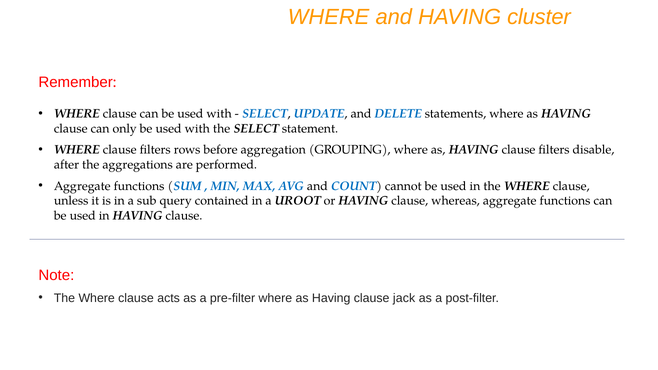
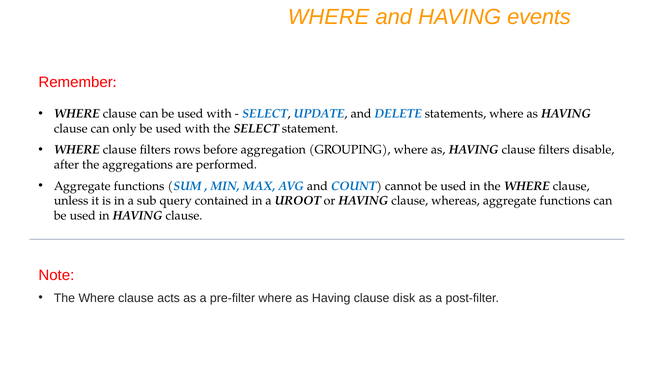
cluster: cluster -> events
jack: jack -> disk
